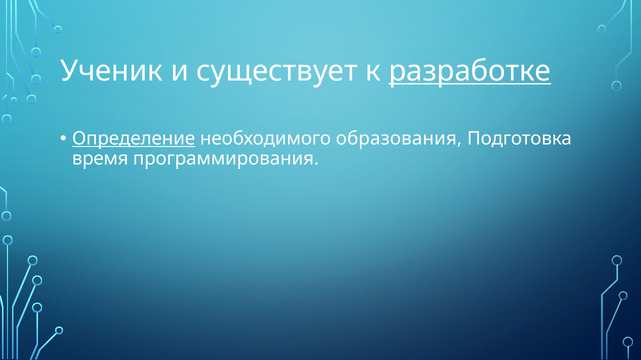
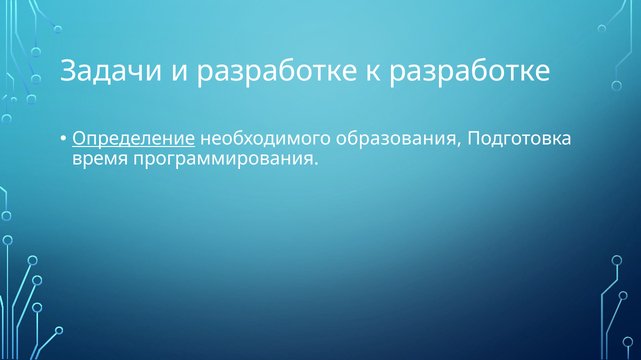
Ученик: Ученик -> Задачи
и существует: существует -> разработке
разработке at (470, 71) underline: present -> none
